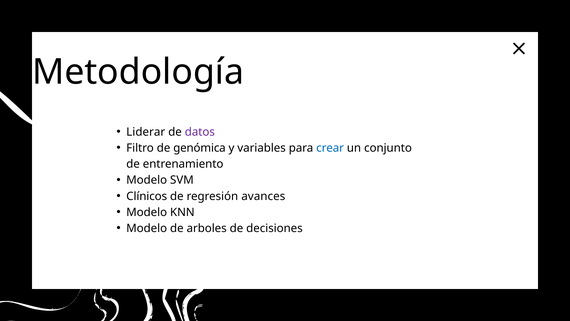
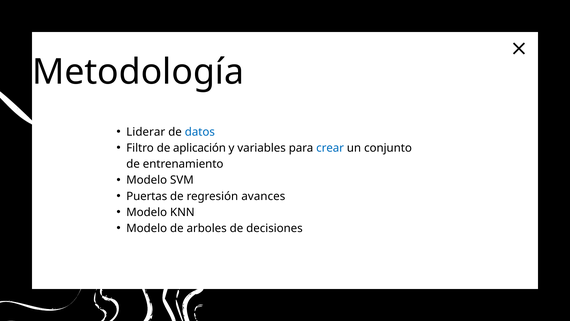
datos colour: purple -> blue
genómica: genómica -> aplicación
Clínicos: Clínicos -> Puertas
